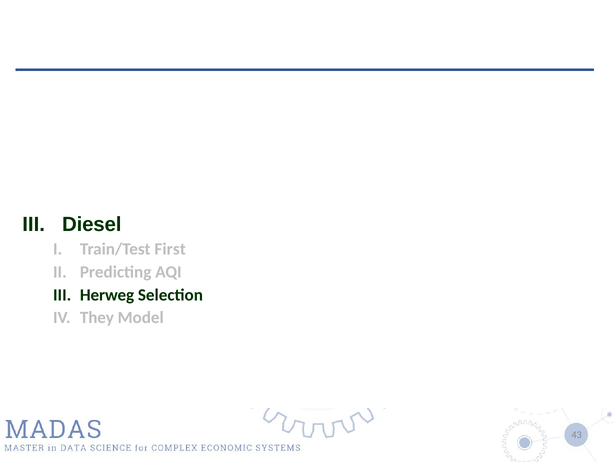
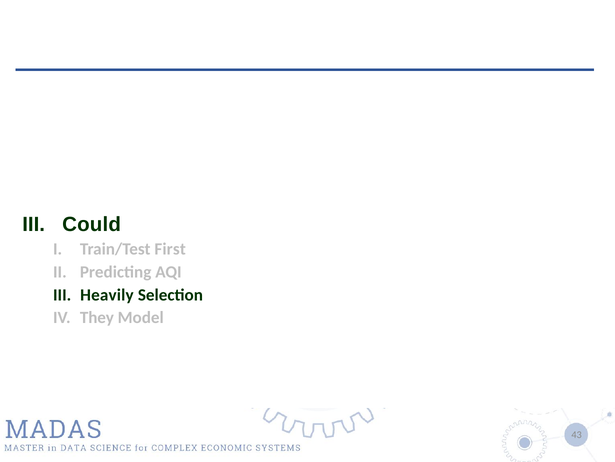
Diesel: Diesel -> Could
Herweg: Herweg -> Heavily
